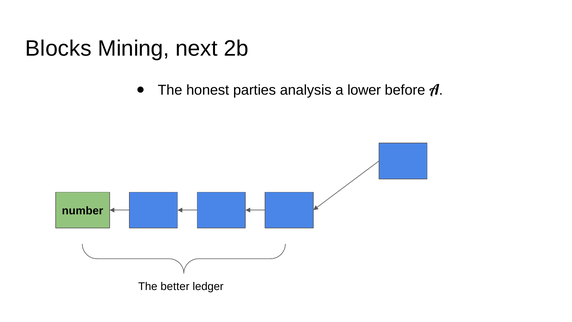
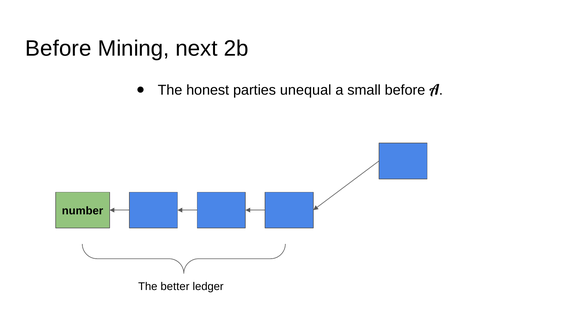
Blocks at (58, 48): Blocks -> Before
analysis: analysis -> unequal
lower: lower -> small
